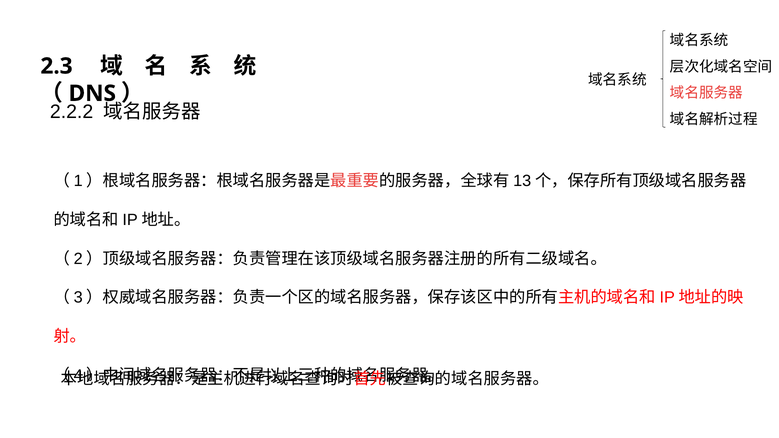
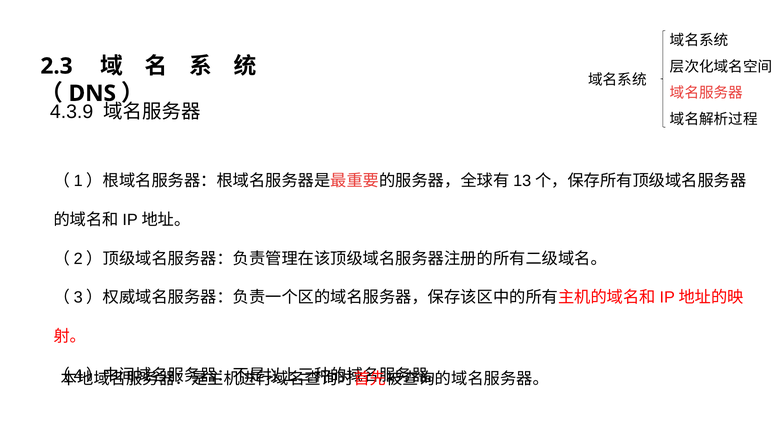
2.2.2: 2.2.2 -> 4.3.9
